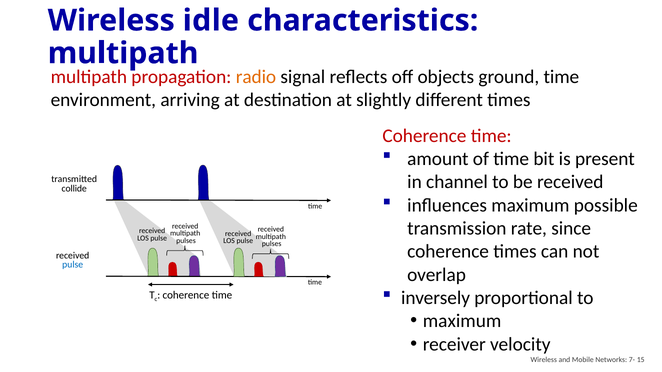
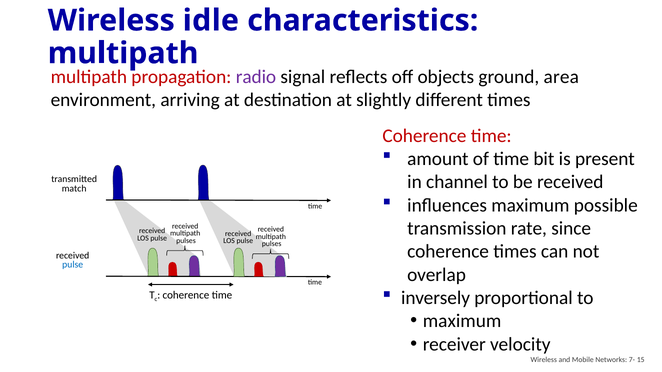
radio colour: orange -> purple
ground time: time -> area
collide: collide -> match
